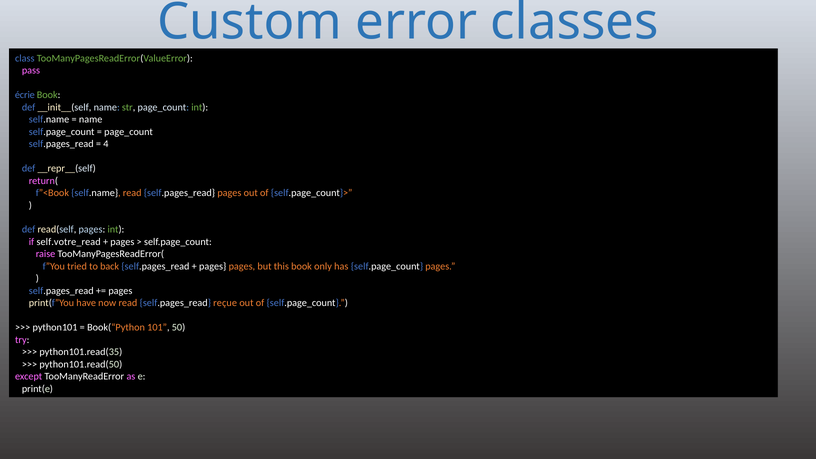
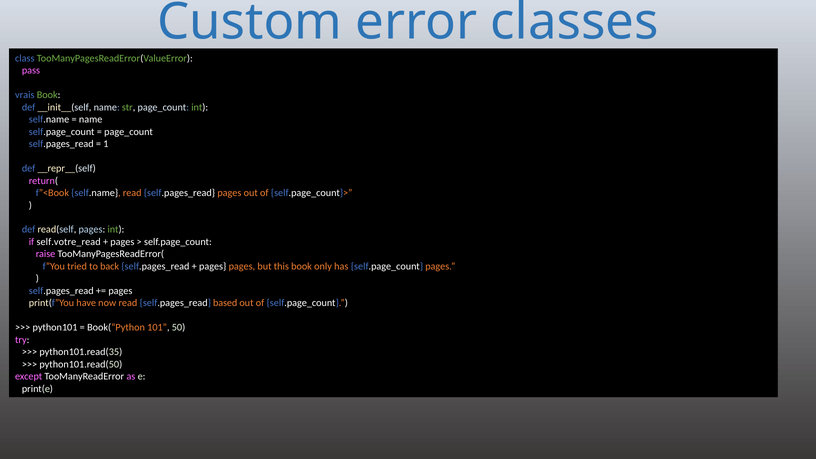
écrie: écrie -> vrais
4: 4 -> 1
reçue: reçue -> based
